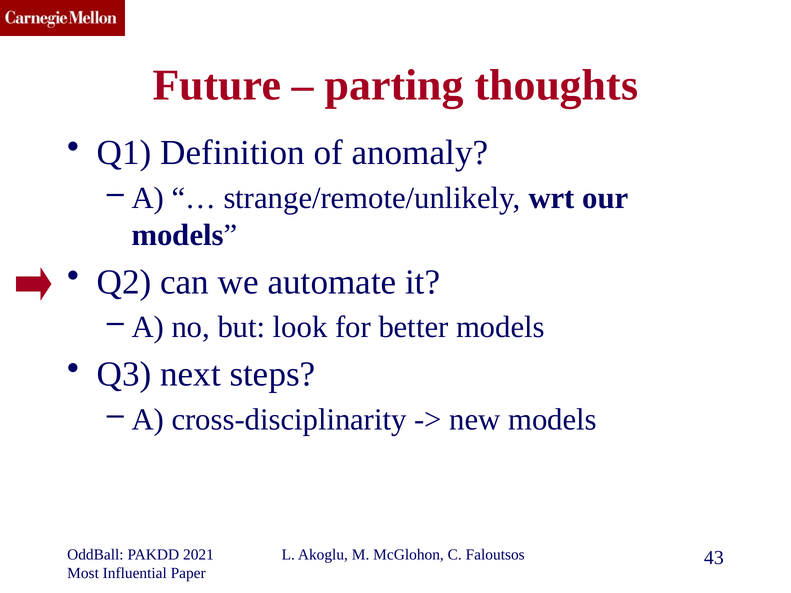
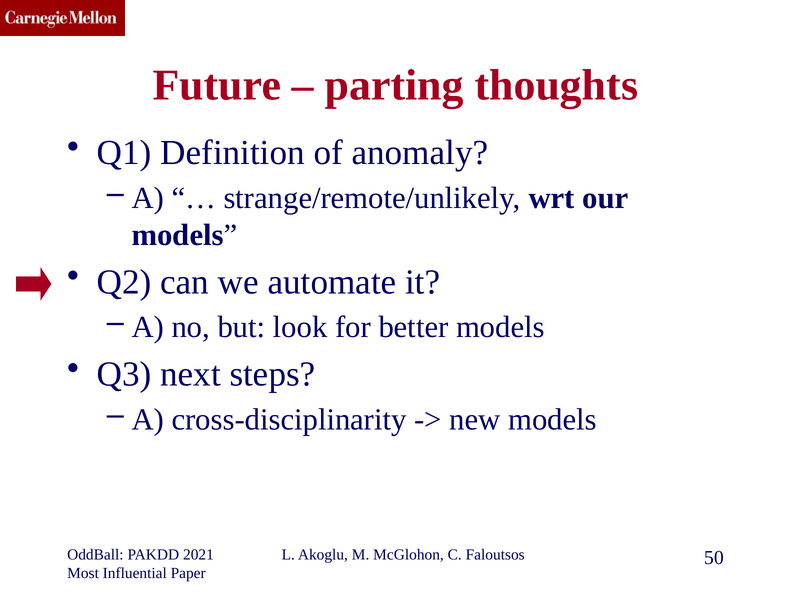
43: 43 -> 50
